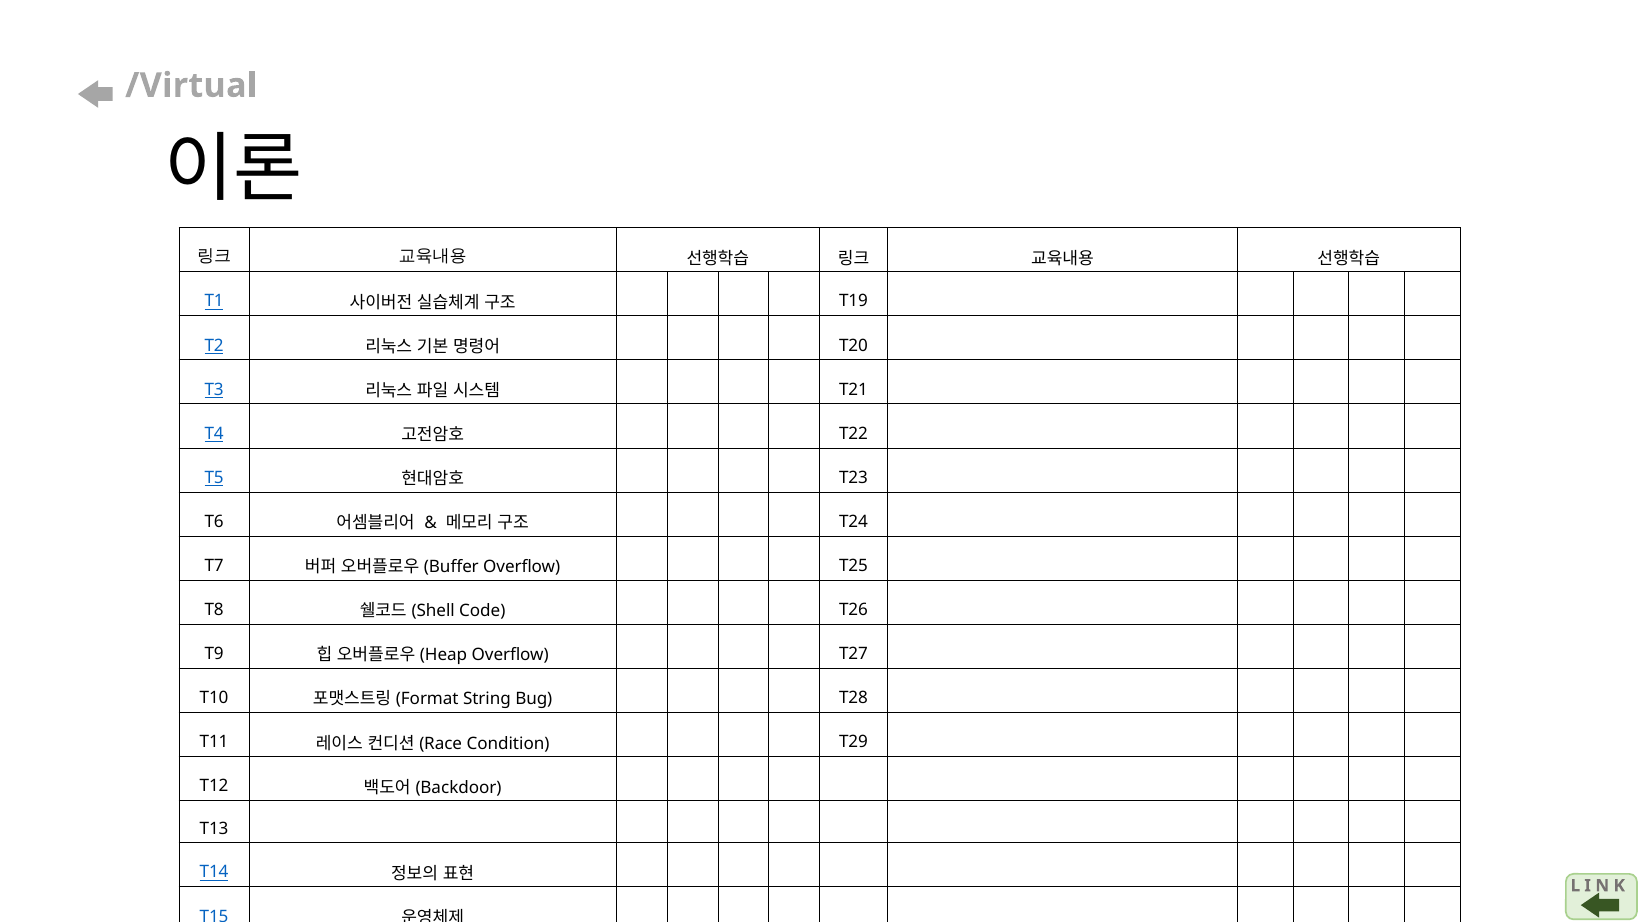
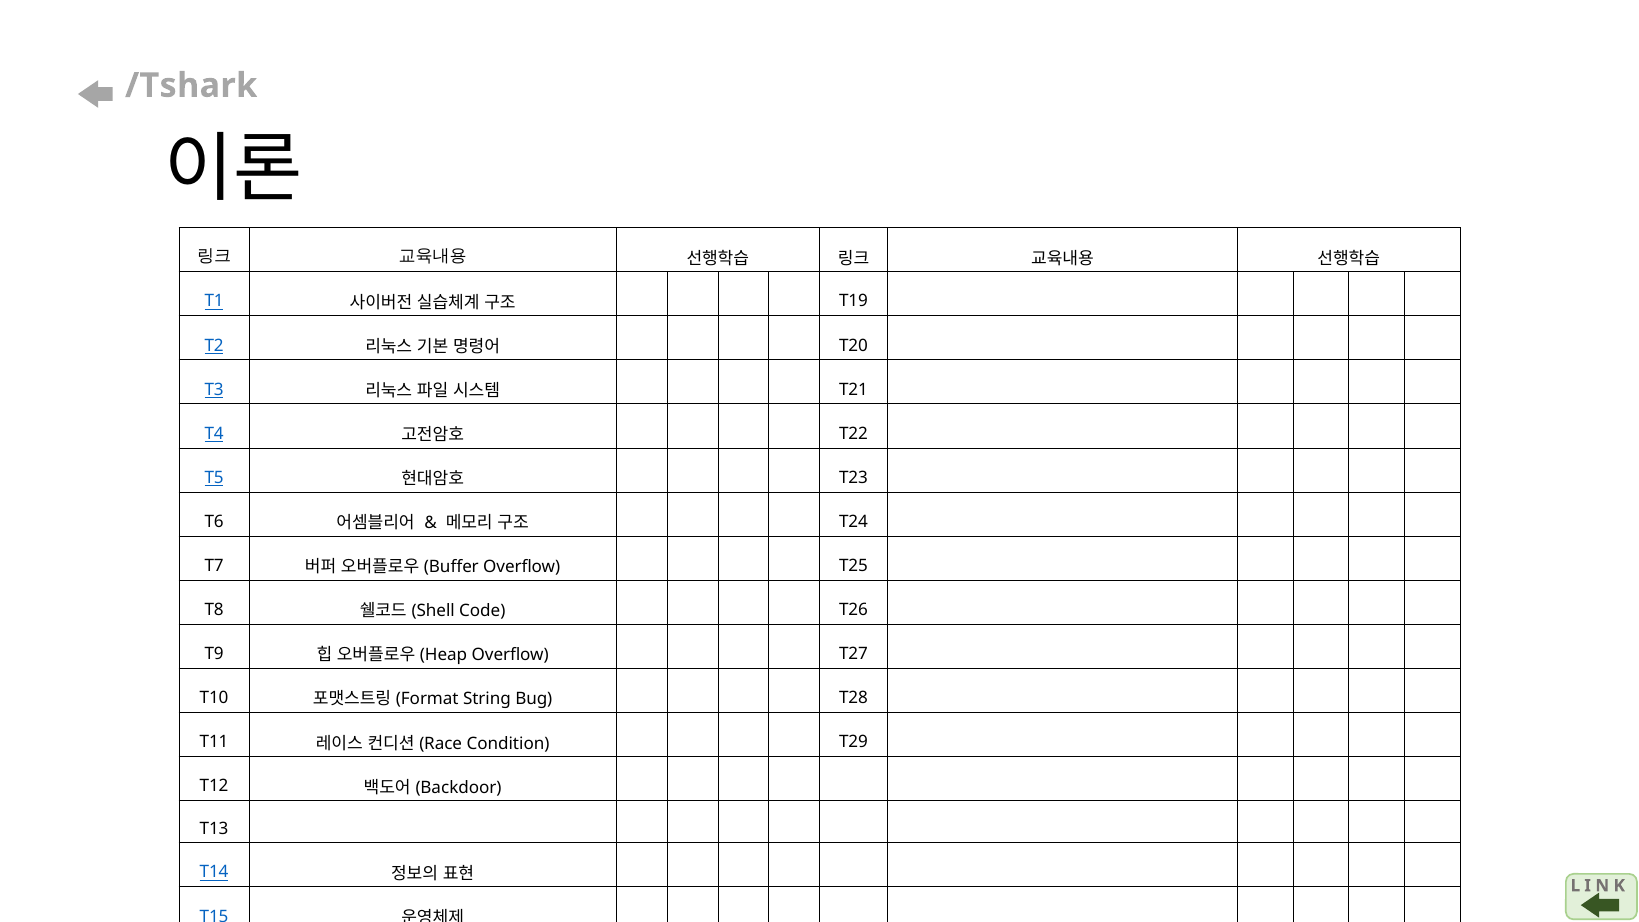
/Virtual: /Virtual -> /Tshark
